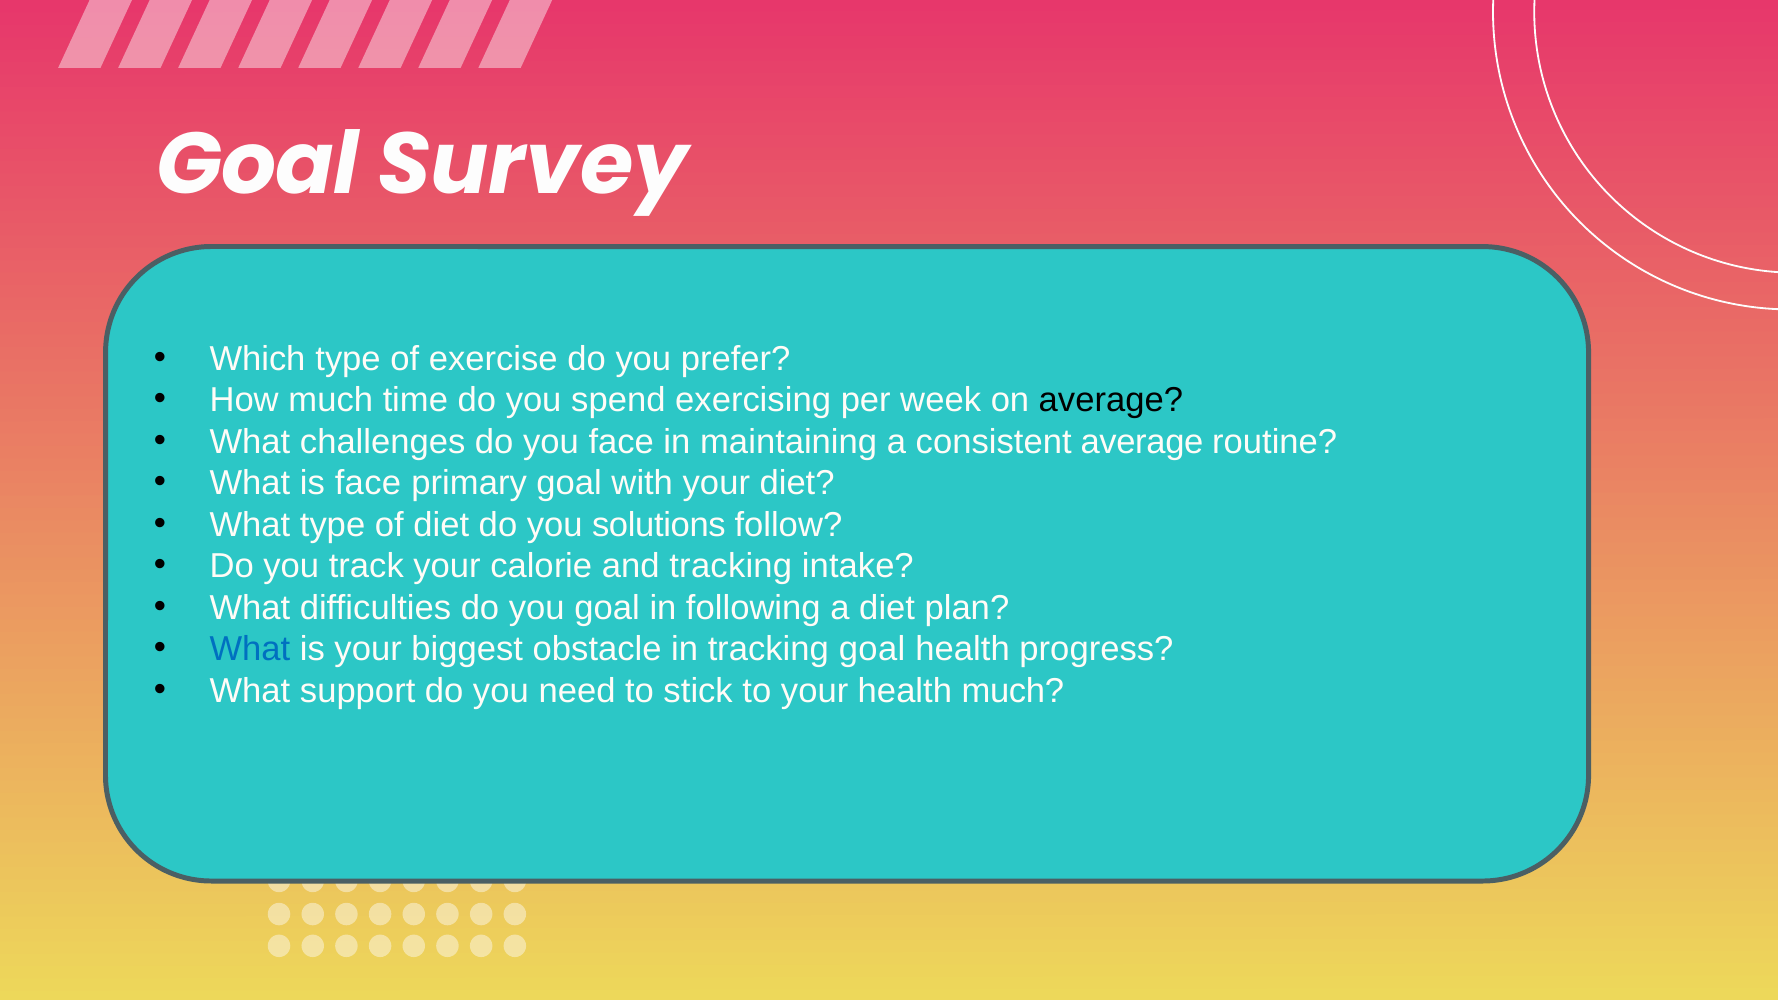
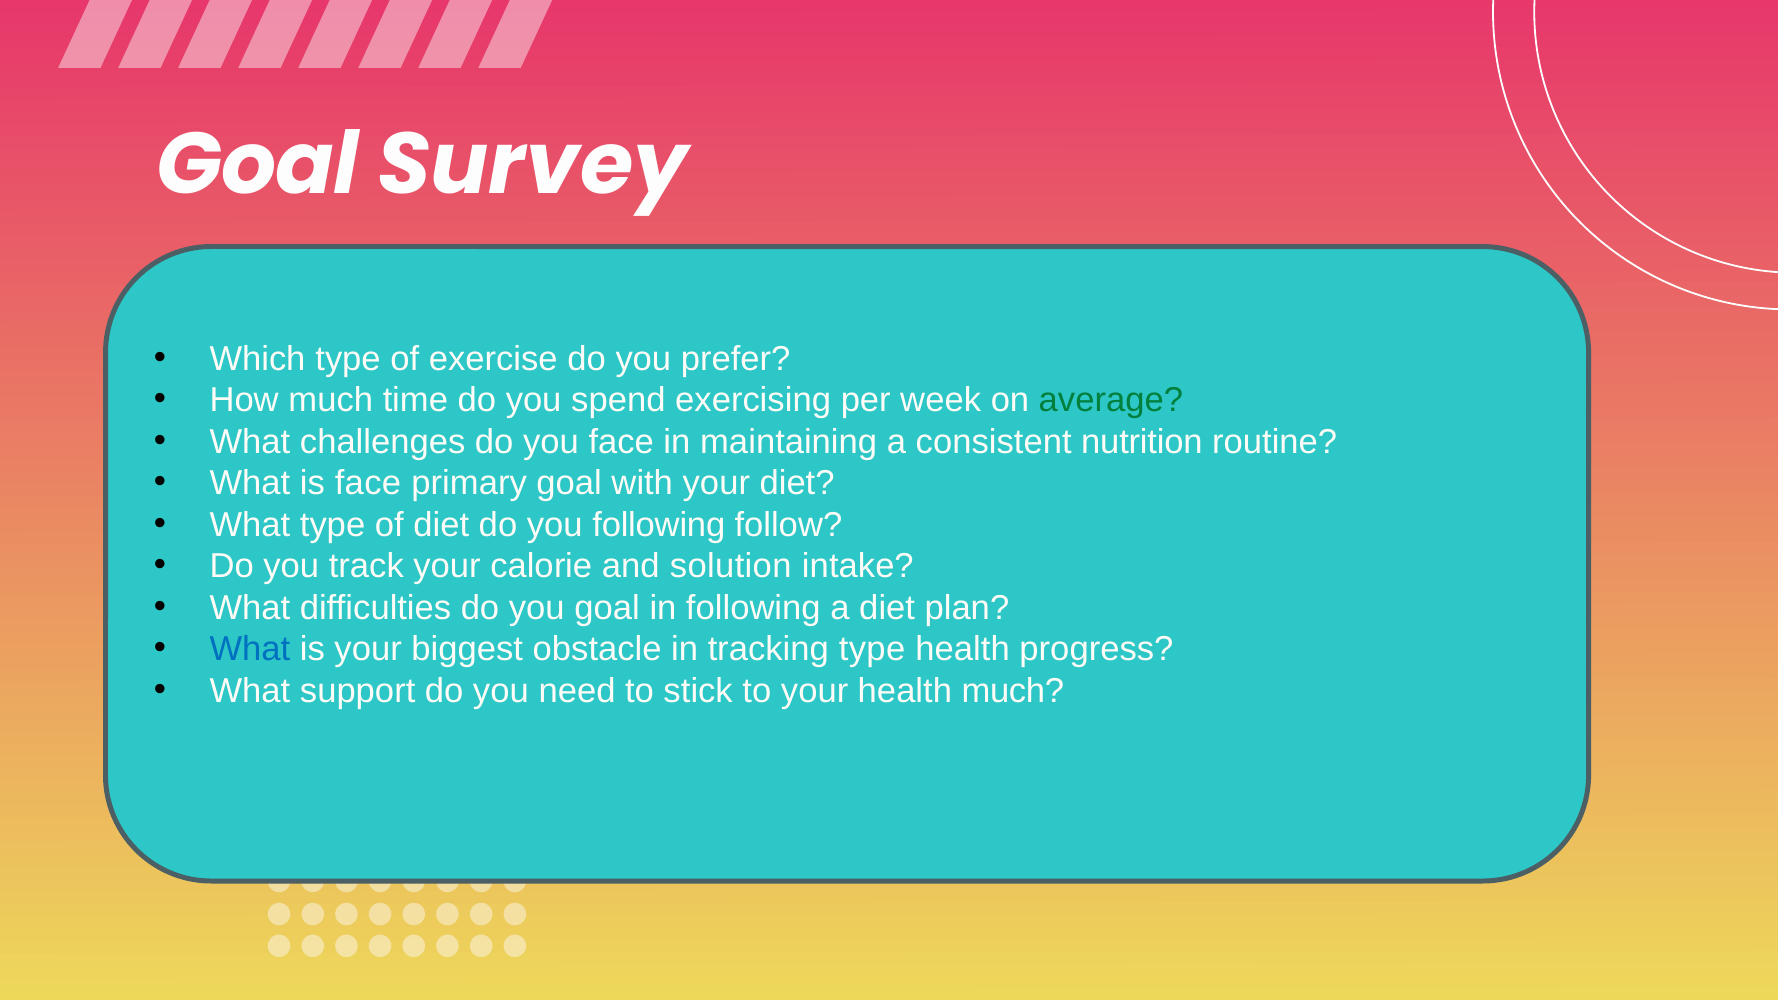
average at (1111, 400) colour: black -> green
consistent average: average -> nutrition
you solutions: solutions -> following
and tracking: tracking -> solution
tracking goal: goal -> type
